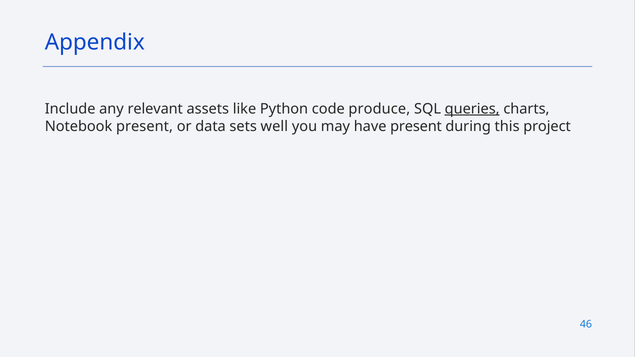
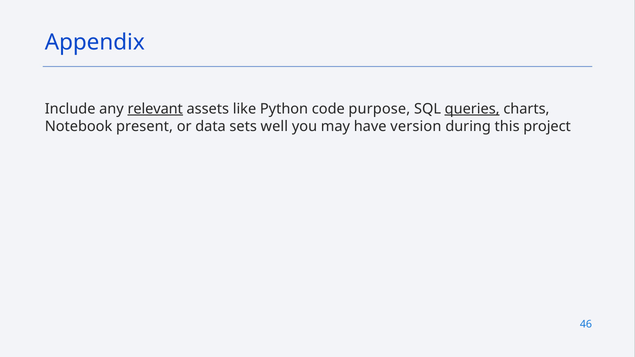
relevant underline: none -> present
produce: produce -> purpose
have present: present -> version
